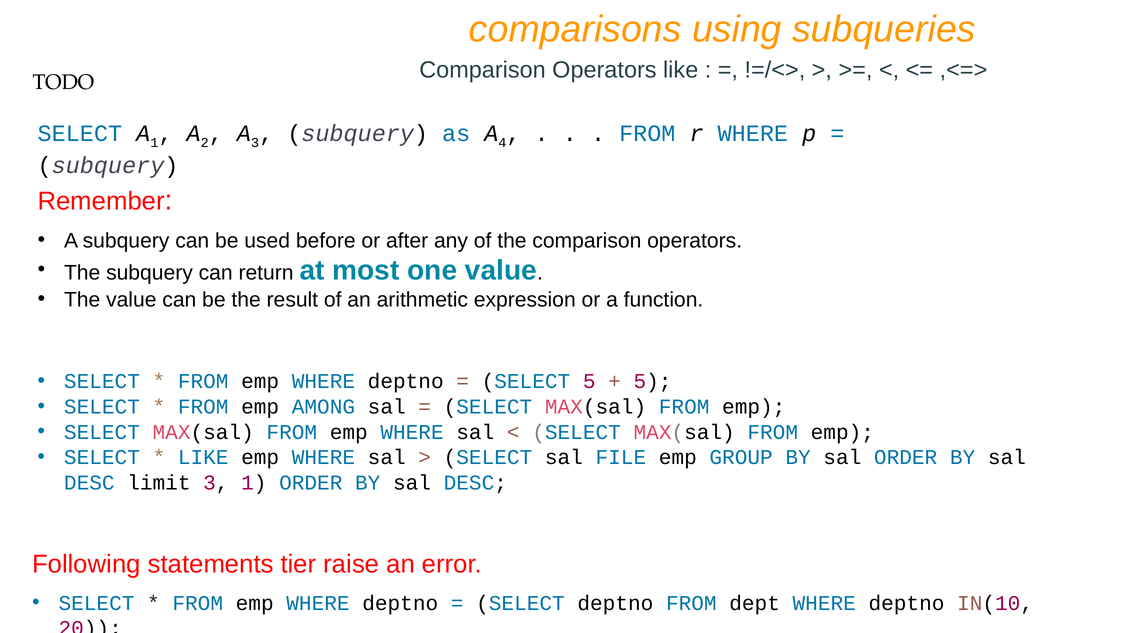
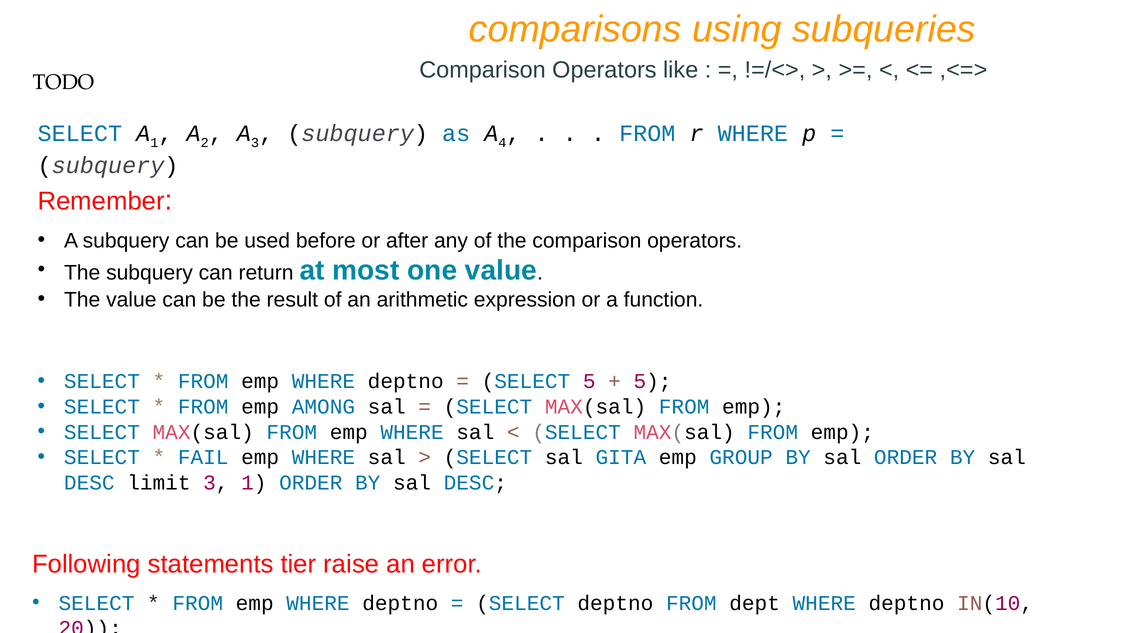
LIKE at (203, 457): LIKE -> FAIL
FILE: FILE -> GITA
